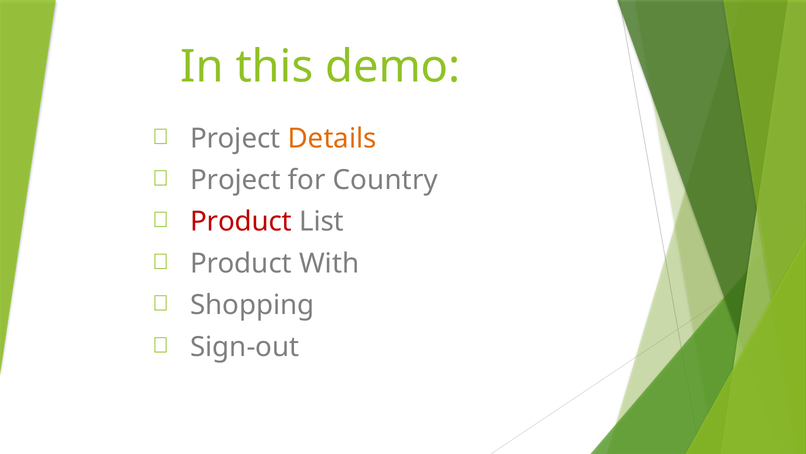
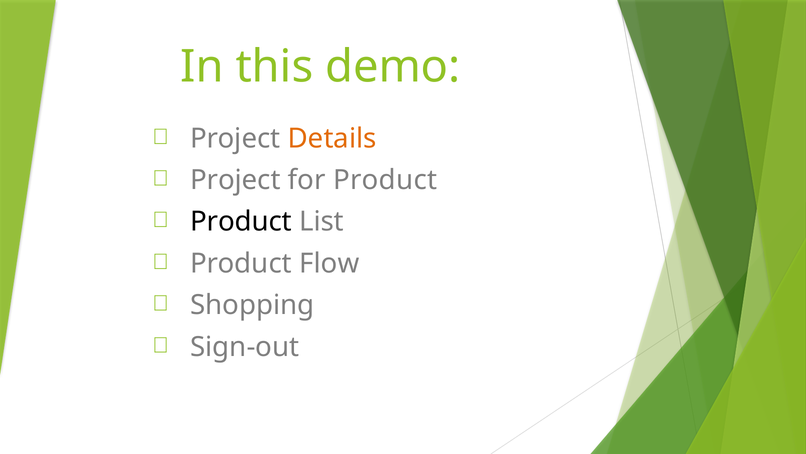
for Country: Country -> Product
Product at (241, 221) colour: red -> black
With: With -> Flow
